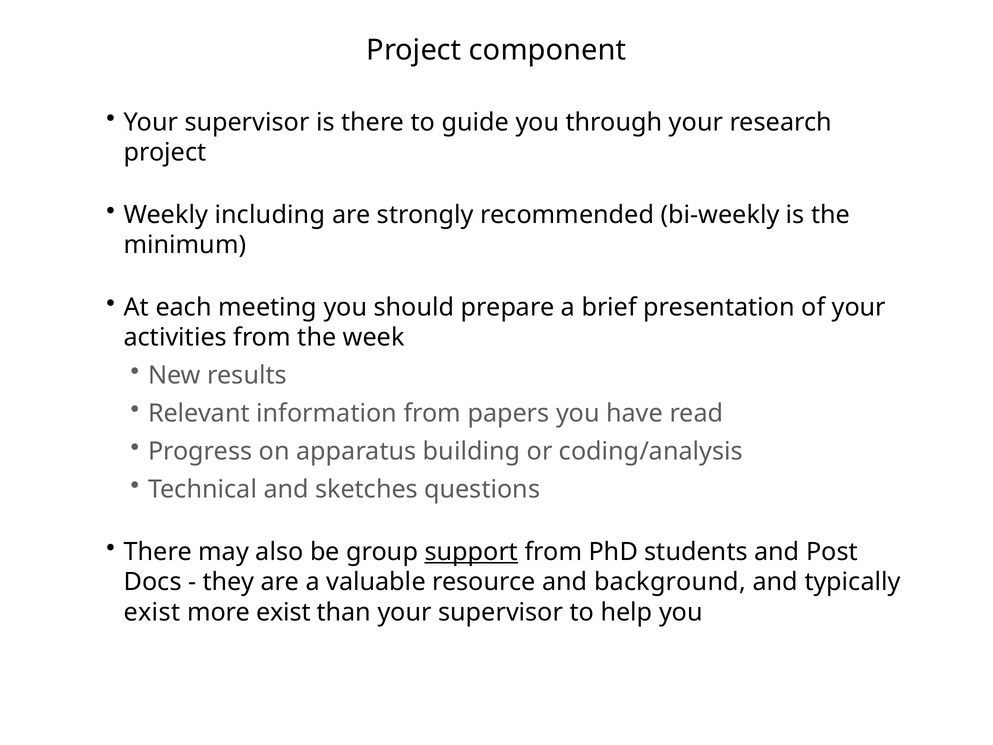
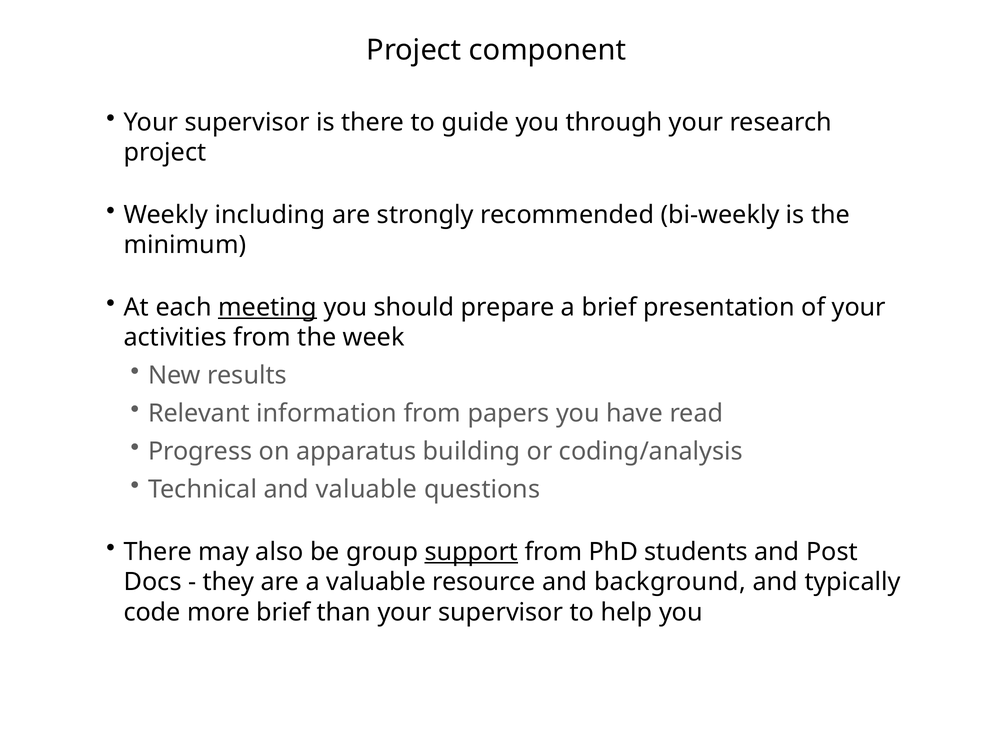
meeting underline: none -> present
and sketches: sketches -> valuable
exist at (152, 612): exist -> code
more exist: exist -> brief
